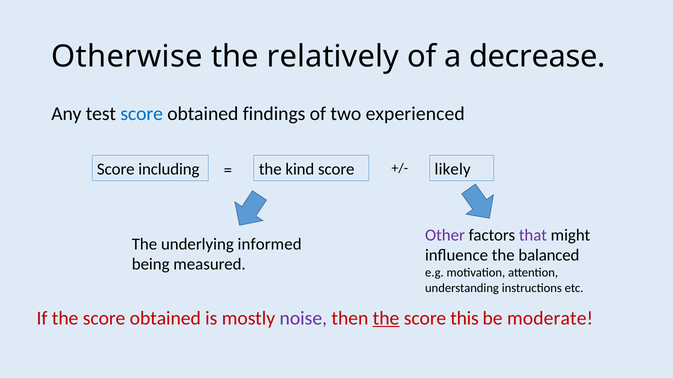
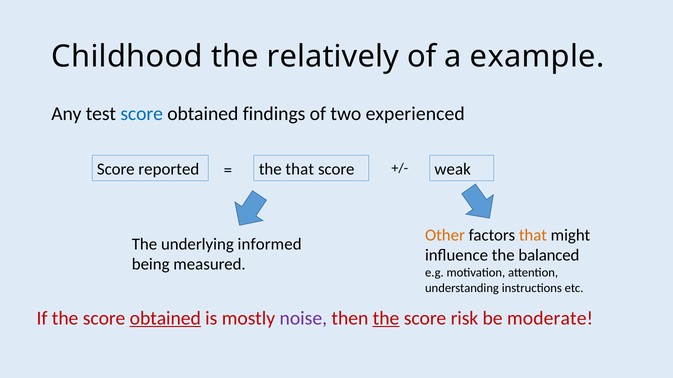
Otherwise: Otherwise -> Childhood
decrease: decrease -> example
including: including -> reported
the kind: kind -> that
likely: likely -> weak
Other colour: purple -> orange
that at (533, 236) colour: purple -> orange
obtained at (165, 319) underline: none -> present
this: this -> risk
